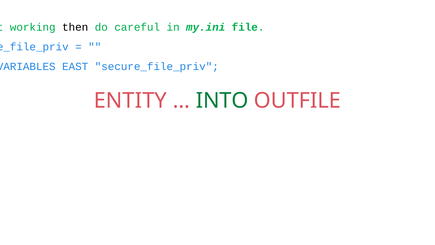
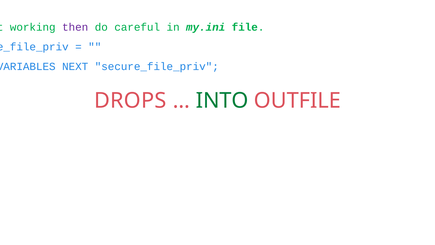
then colour: black -> purple
EAST: EAST -> NEXT
ENTITY: ENTITY -> DROPS
